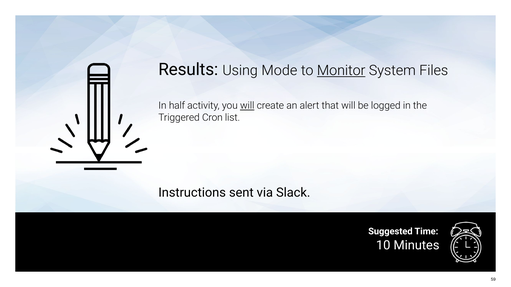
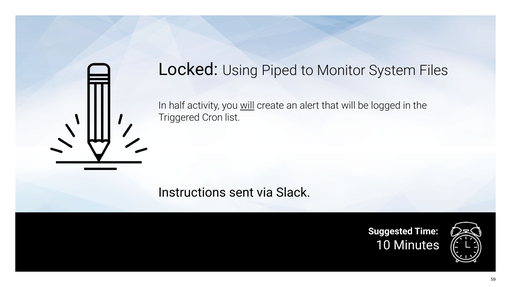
Results: Results -> Locked
Mode: Mode -> Piped
Monitor underline: present -> none
